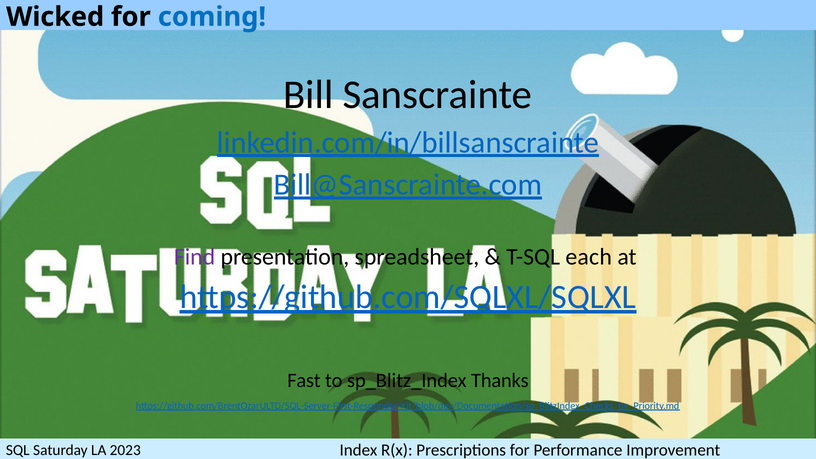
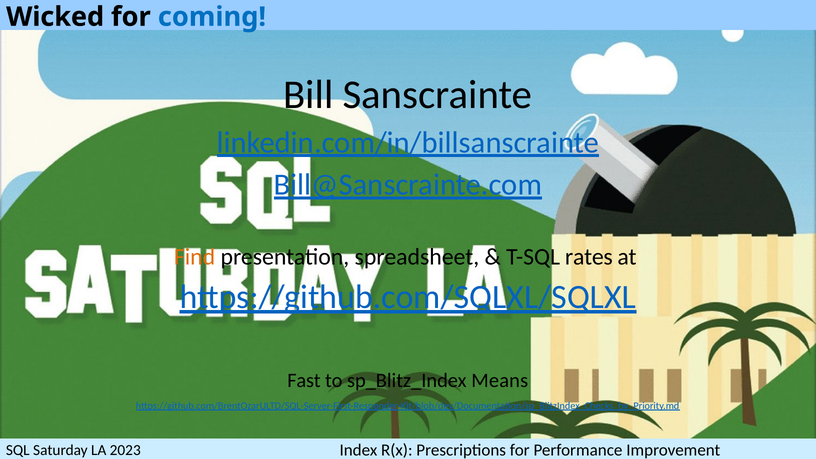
Find colour: purple -> orange
each: each -> rates
Thanks: Thanks -> Means
